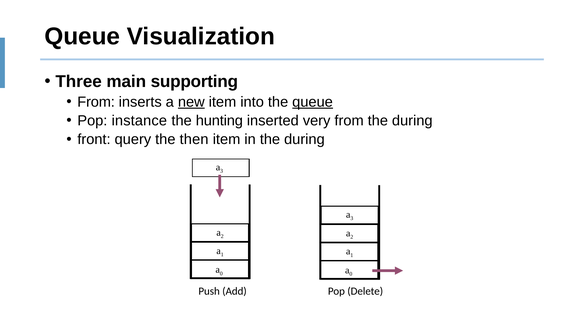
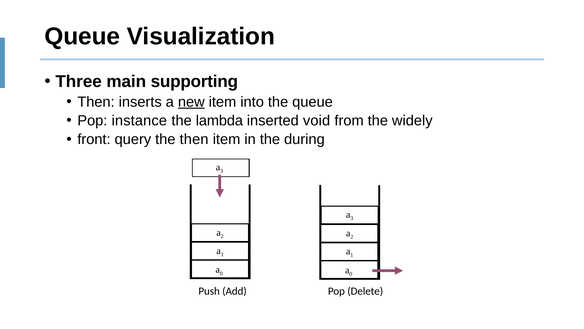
From at (96, 102): From -> Then
queue at (313, 102) underline: present -> none
hunting: hunting -> lambda
very: very -> void
from the during: during -> widely
